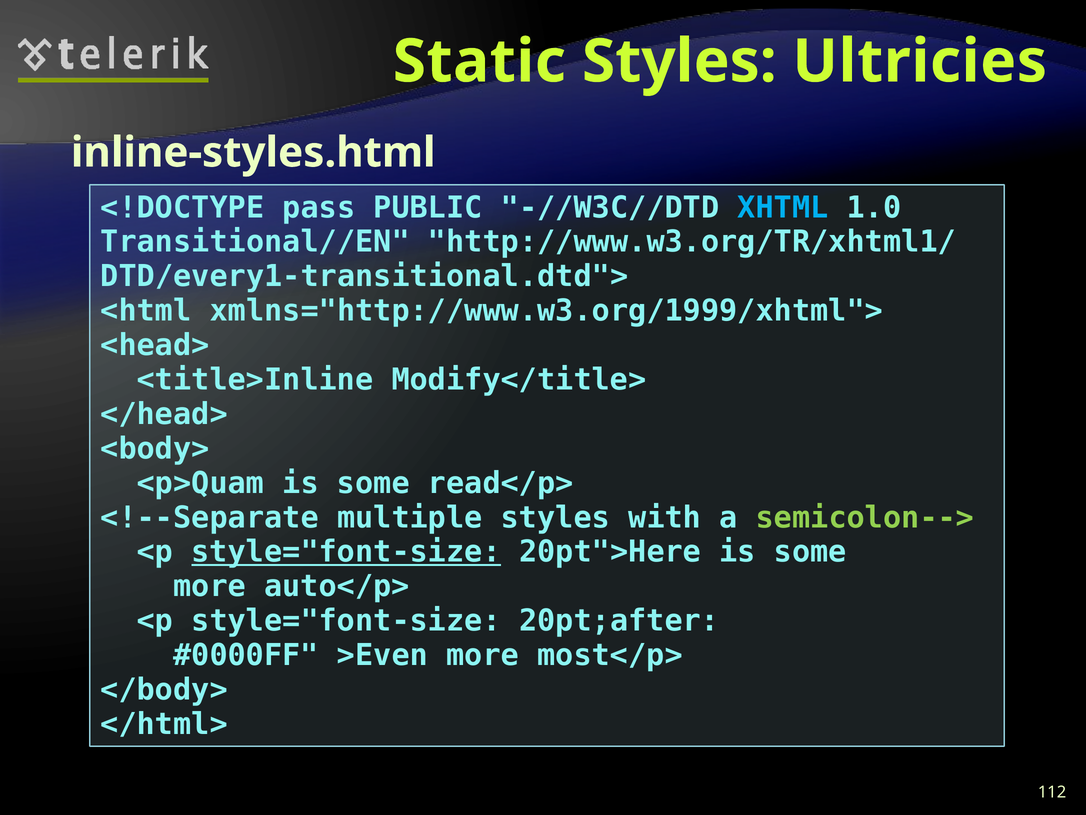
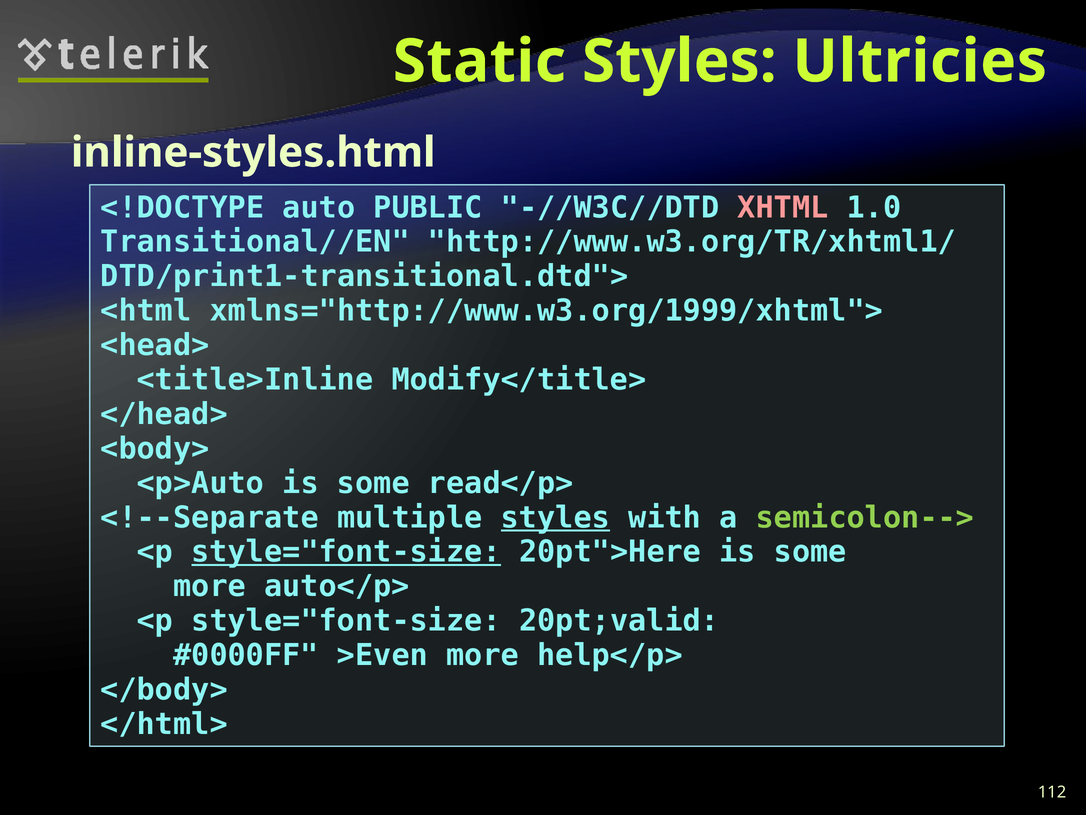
pass: pass -> auto
XHTML colour: light blue -> pink
DTD/every1-transitional.dtd">: DTD/every1-transitional.dtd"> -> DTD/print1-transitional.dtd">
<p>Quam: <p>Quam -> <p>Auto
styles at (555, 517) underline: none -> present
20pt;after: 20pt;after -> 20pt;valid
most</p>: most</p> -> help</p>
